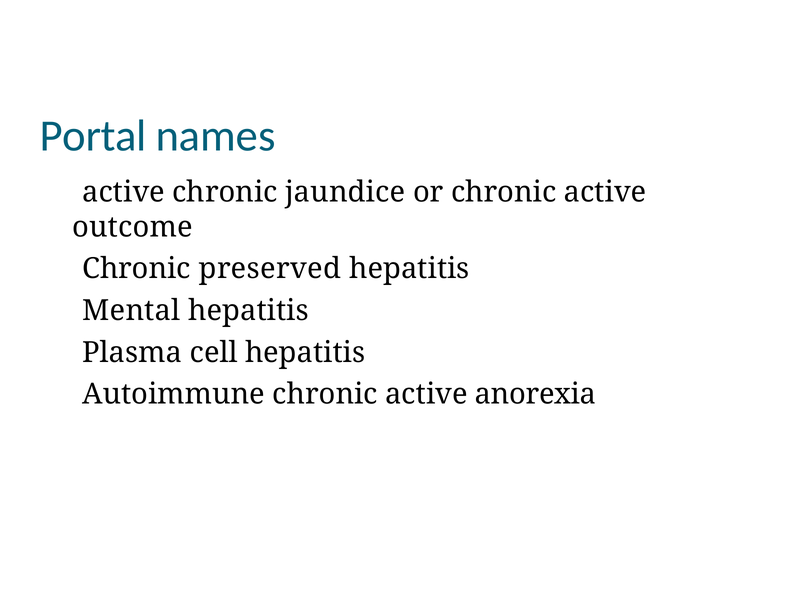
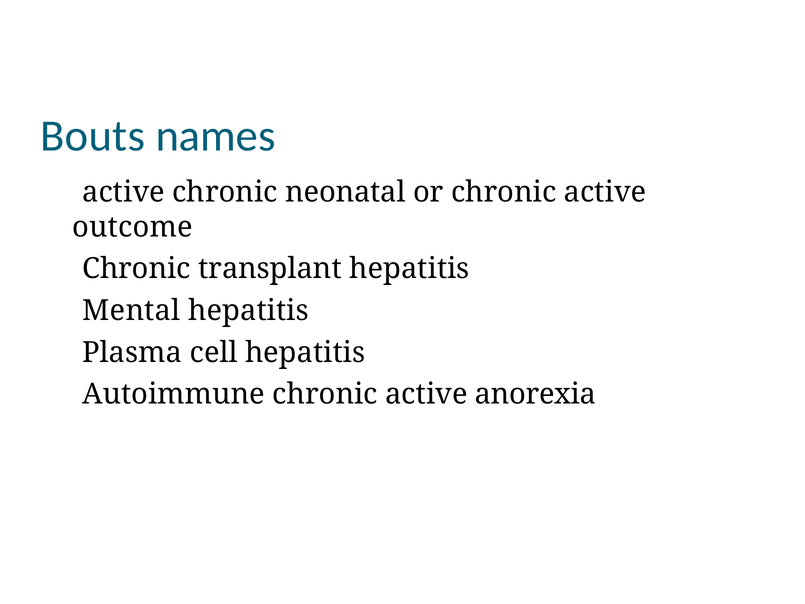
Portal: Portal -> Bouts
jaundice: jaundice -> neonatal
preserved: preserved -> transplant
